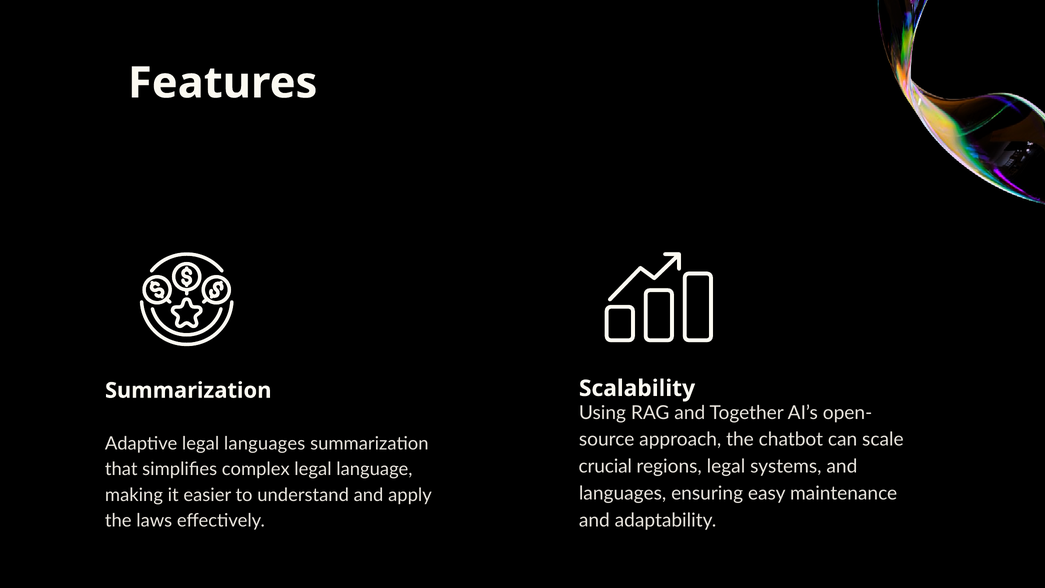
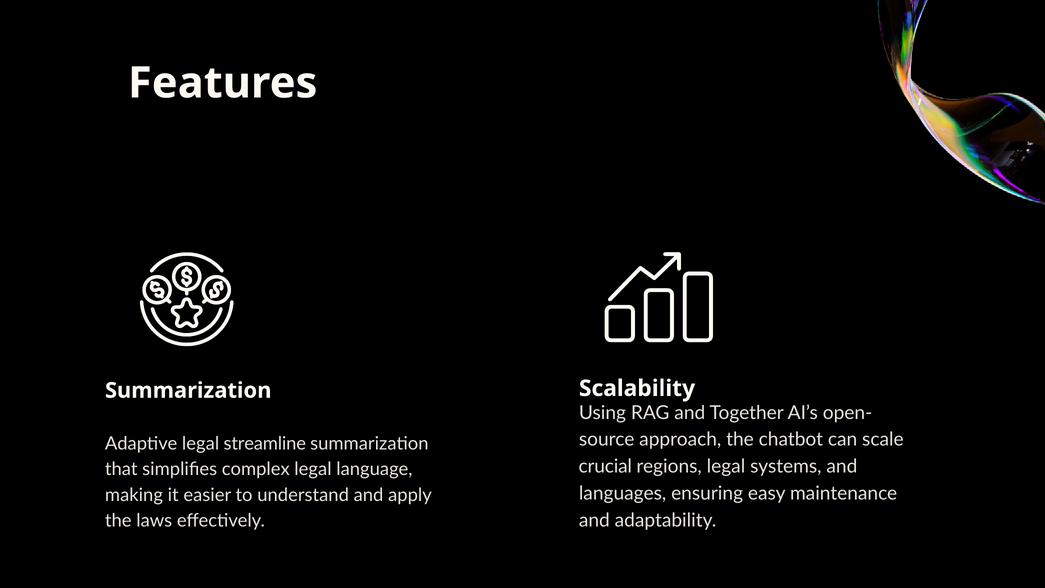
legal languages: languages -> streamline
